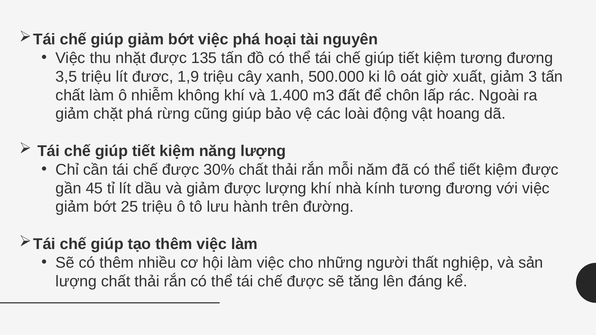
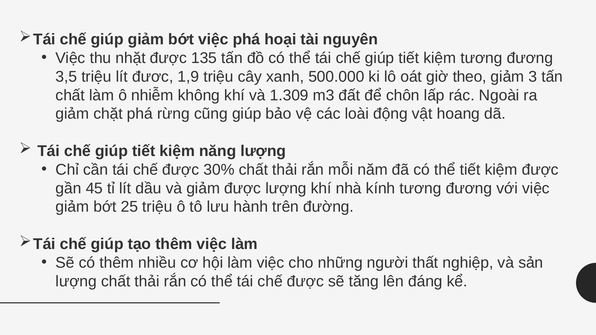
xuất: xuất -> theo
1.400: 1.400 -> 1.309
